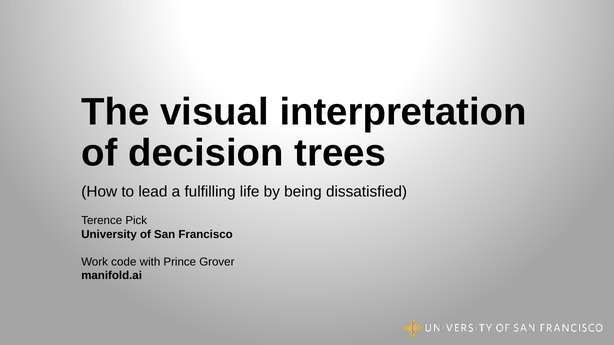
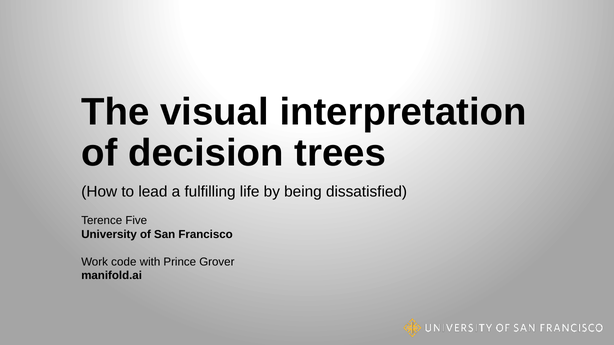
Pick: Pick -> Five
